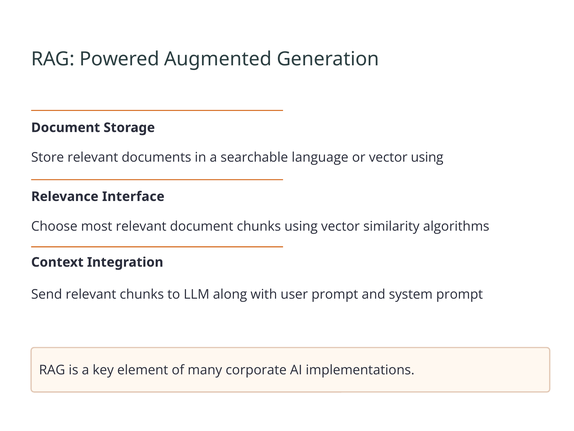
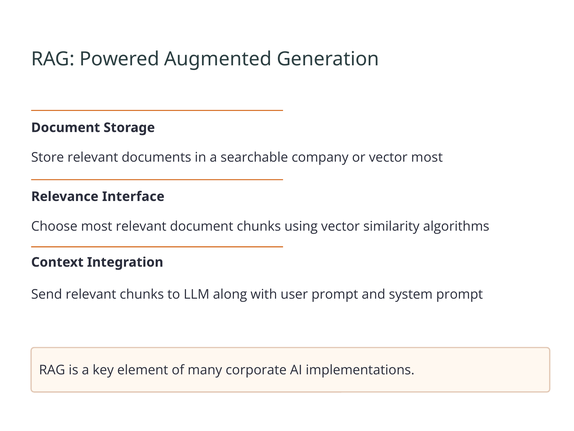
language: language -> company
vector using: using -> most
